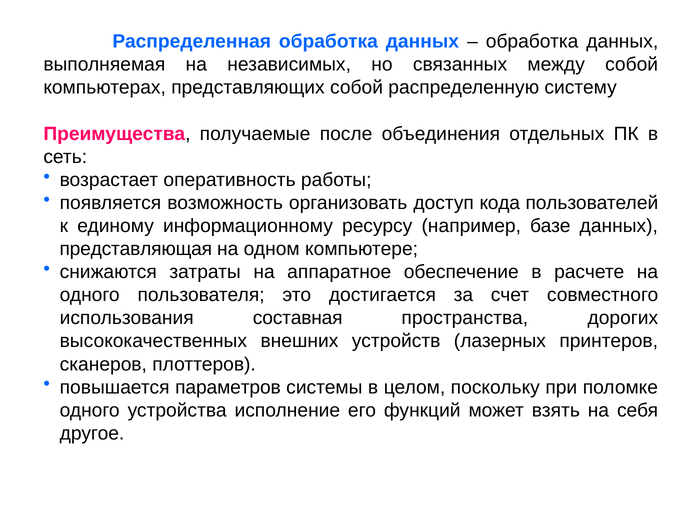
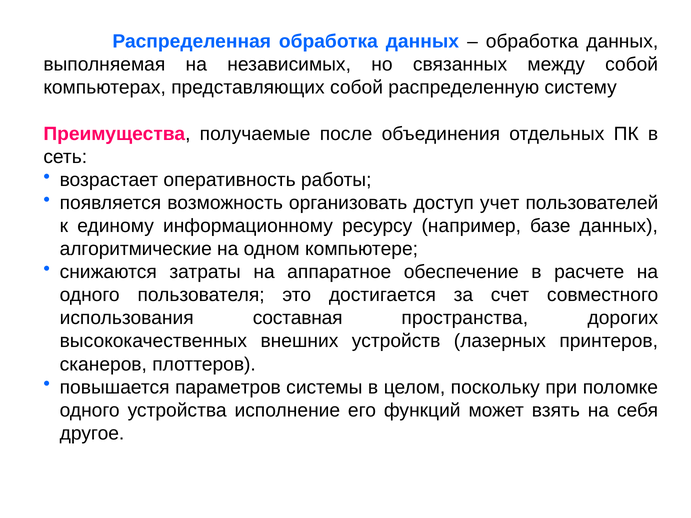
кода: кода -> учет
представляющая: представляющая -> алгоритмические
